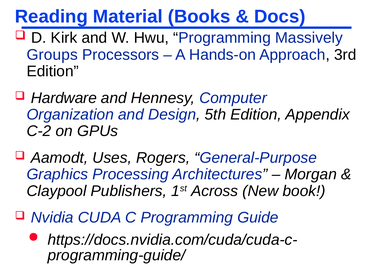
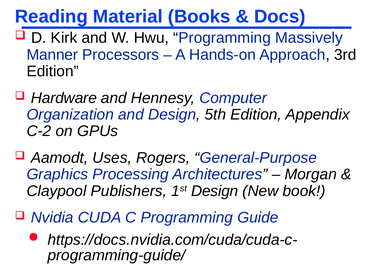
Groups: Groups -> Manner
1st Across: Across -> Design
